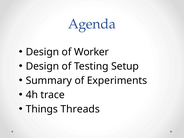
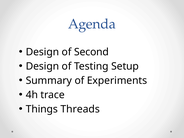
Worker: Worker -> Second
